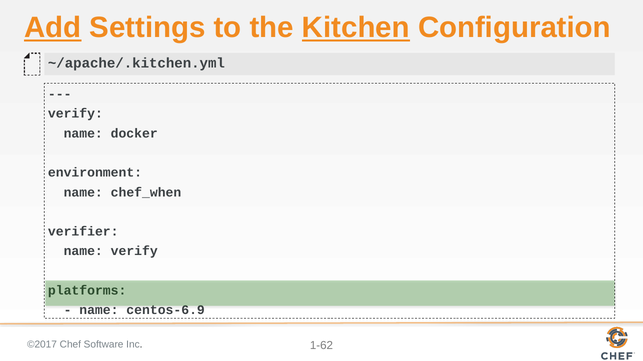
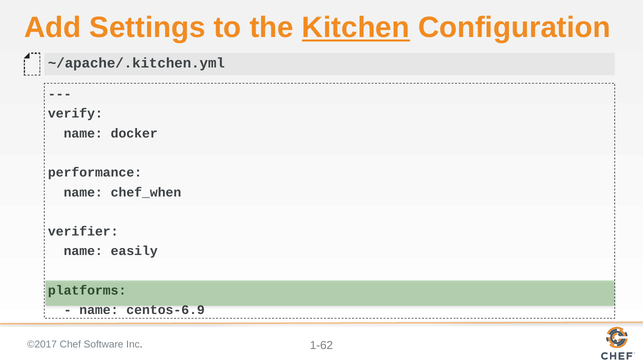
Add underline: present -> none
environment: environment -> performance
name verify: verify -> easily
